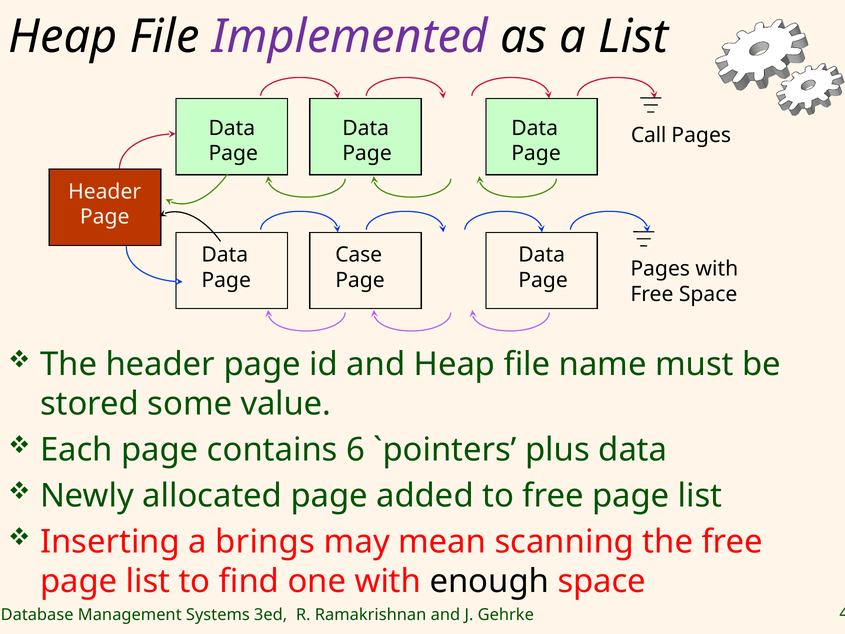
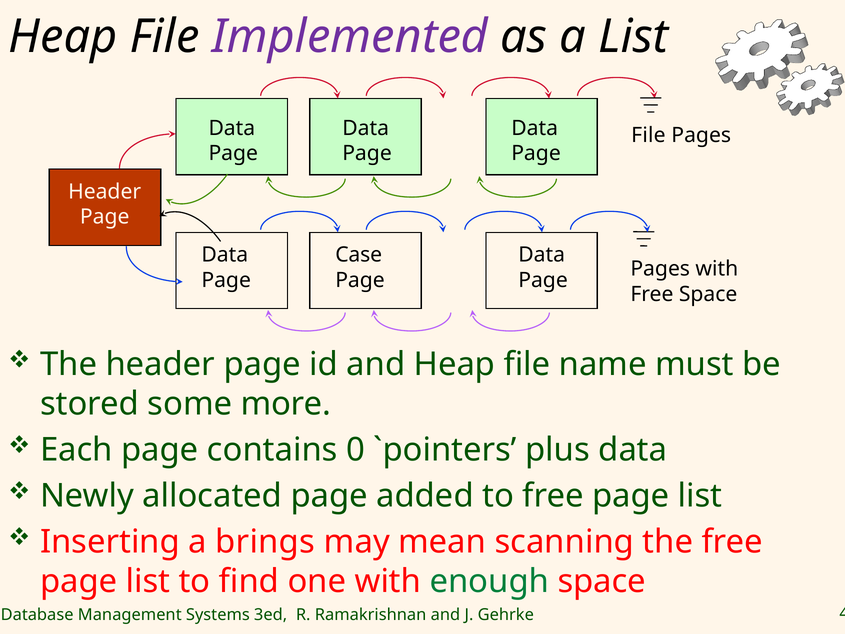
Call at (649, 135): Call -> File
value: value -> more
6: 6 -> 0
enough colour: black -> green
